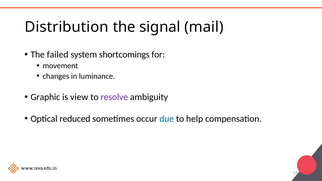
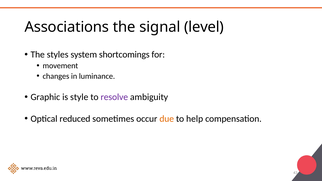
Distribution: Distribution -> Associations
mail: mail -> level
failed: failed -> styles
view: view -> style
due colour: blue -> orange
